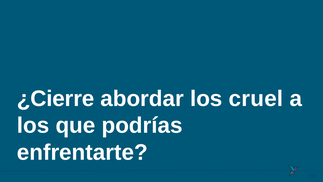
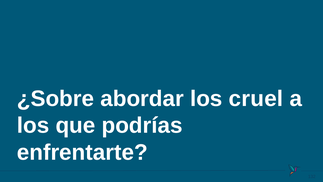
¿Cierre: ¿Cierre -> ¿Sobre
